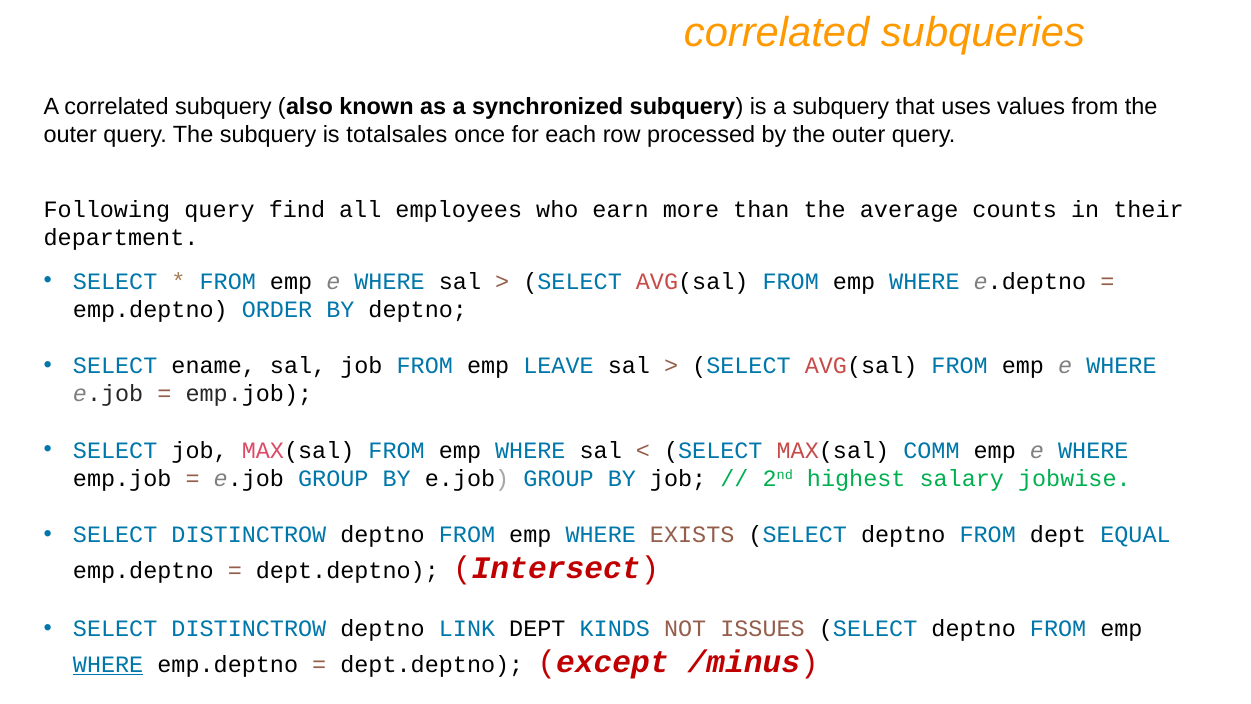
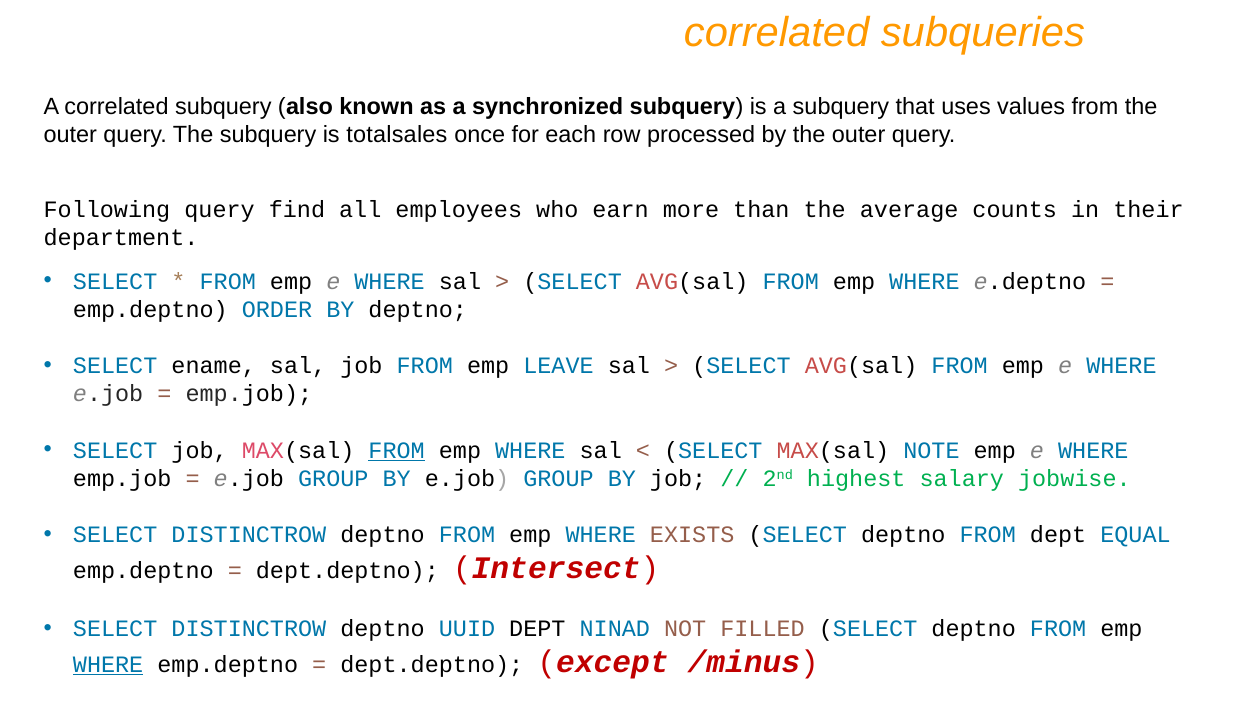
FROM at (397, 450) underline: none -> present
COMM: COMM -> NOTE
LINK: LINK -> UUID
KINDS: KINDS -> NINAD
ISSUES: ISSUES -> FILLED
